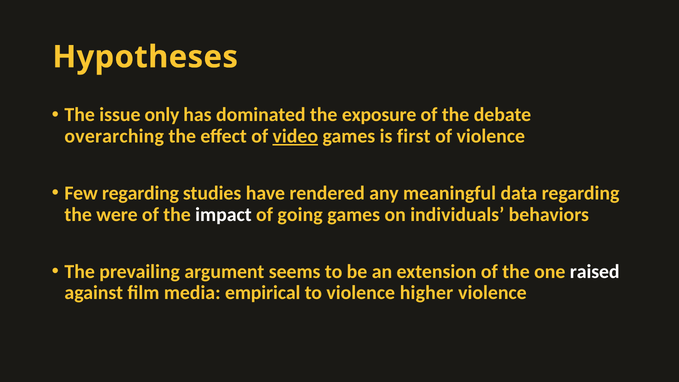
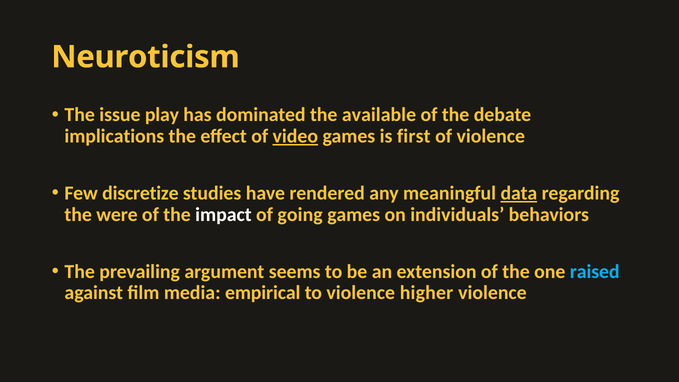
Hypotheses: Hypotheses -> Neuroticism
only: only -> play
exposure: exposure -> available
overarching: overarching -> implications
Few regarding: regarding -> discretize
data underline: none -> present
raised colour: white -> light blue
